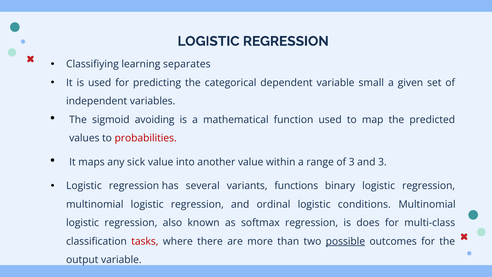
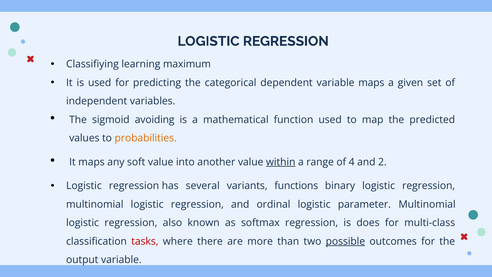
separates: separates -> maximum
variable small: small -> maps
probabilities colour: red -> orange
sick: sick -> soft
within underline: none -> present
of 3: 3 -> 4
and 3: 3 -> 2
conditions: conditions -> parameter
